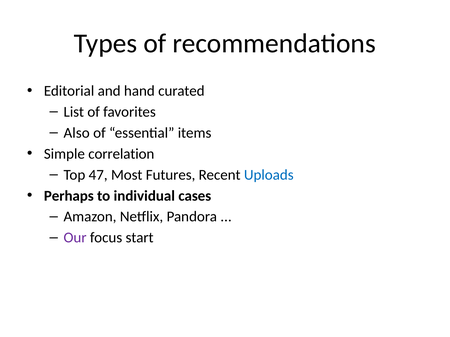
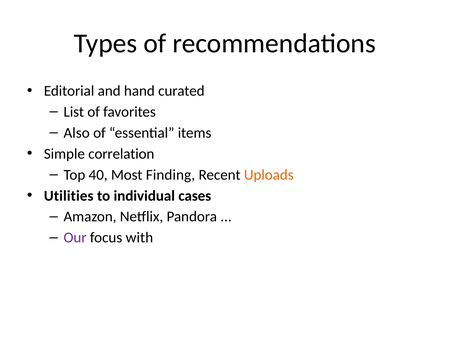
47: 47 -> 40
Futures: Futures -> Finding
Uploads colour: blue -> orange
Perhaps: Perhaps -> Utilities
start: start -> with
